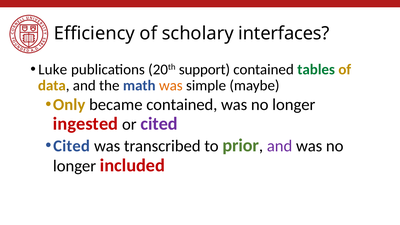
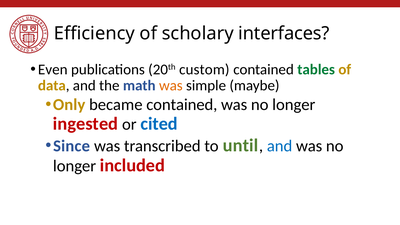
Luke: Luke -> Even
support: support -> custom
cited at (159, 124) colour: purple -> blue
Cited at (72, 146): Cited -> Since
prior: prior -> until
and at (280, 146) colour: purple -> blue
